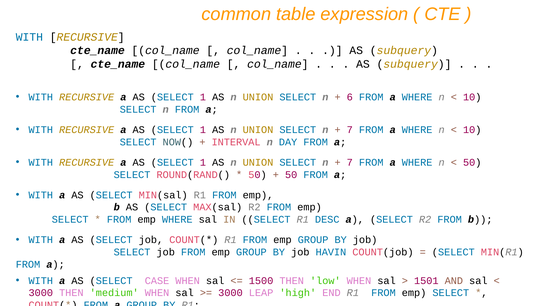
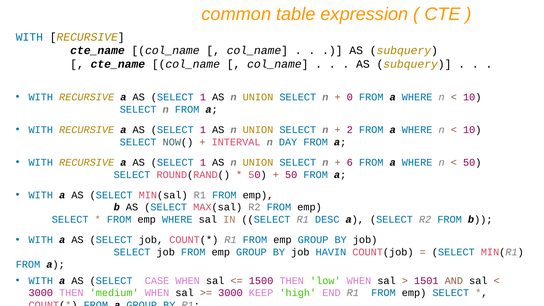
6: 6 -> 0
7 at (350, 130): 7 -> 2
7 at (350, 162): 7 -> 6
LEAP: LEAP -> KEEP
